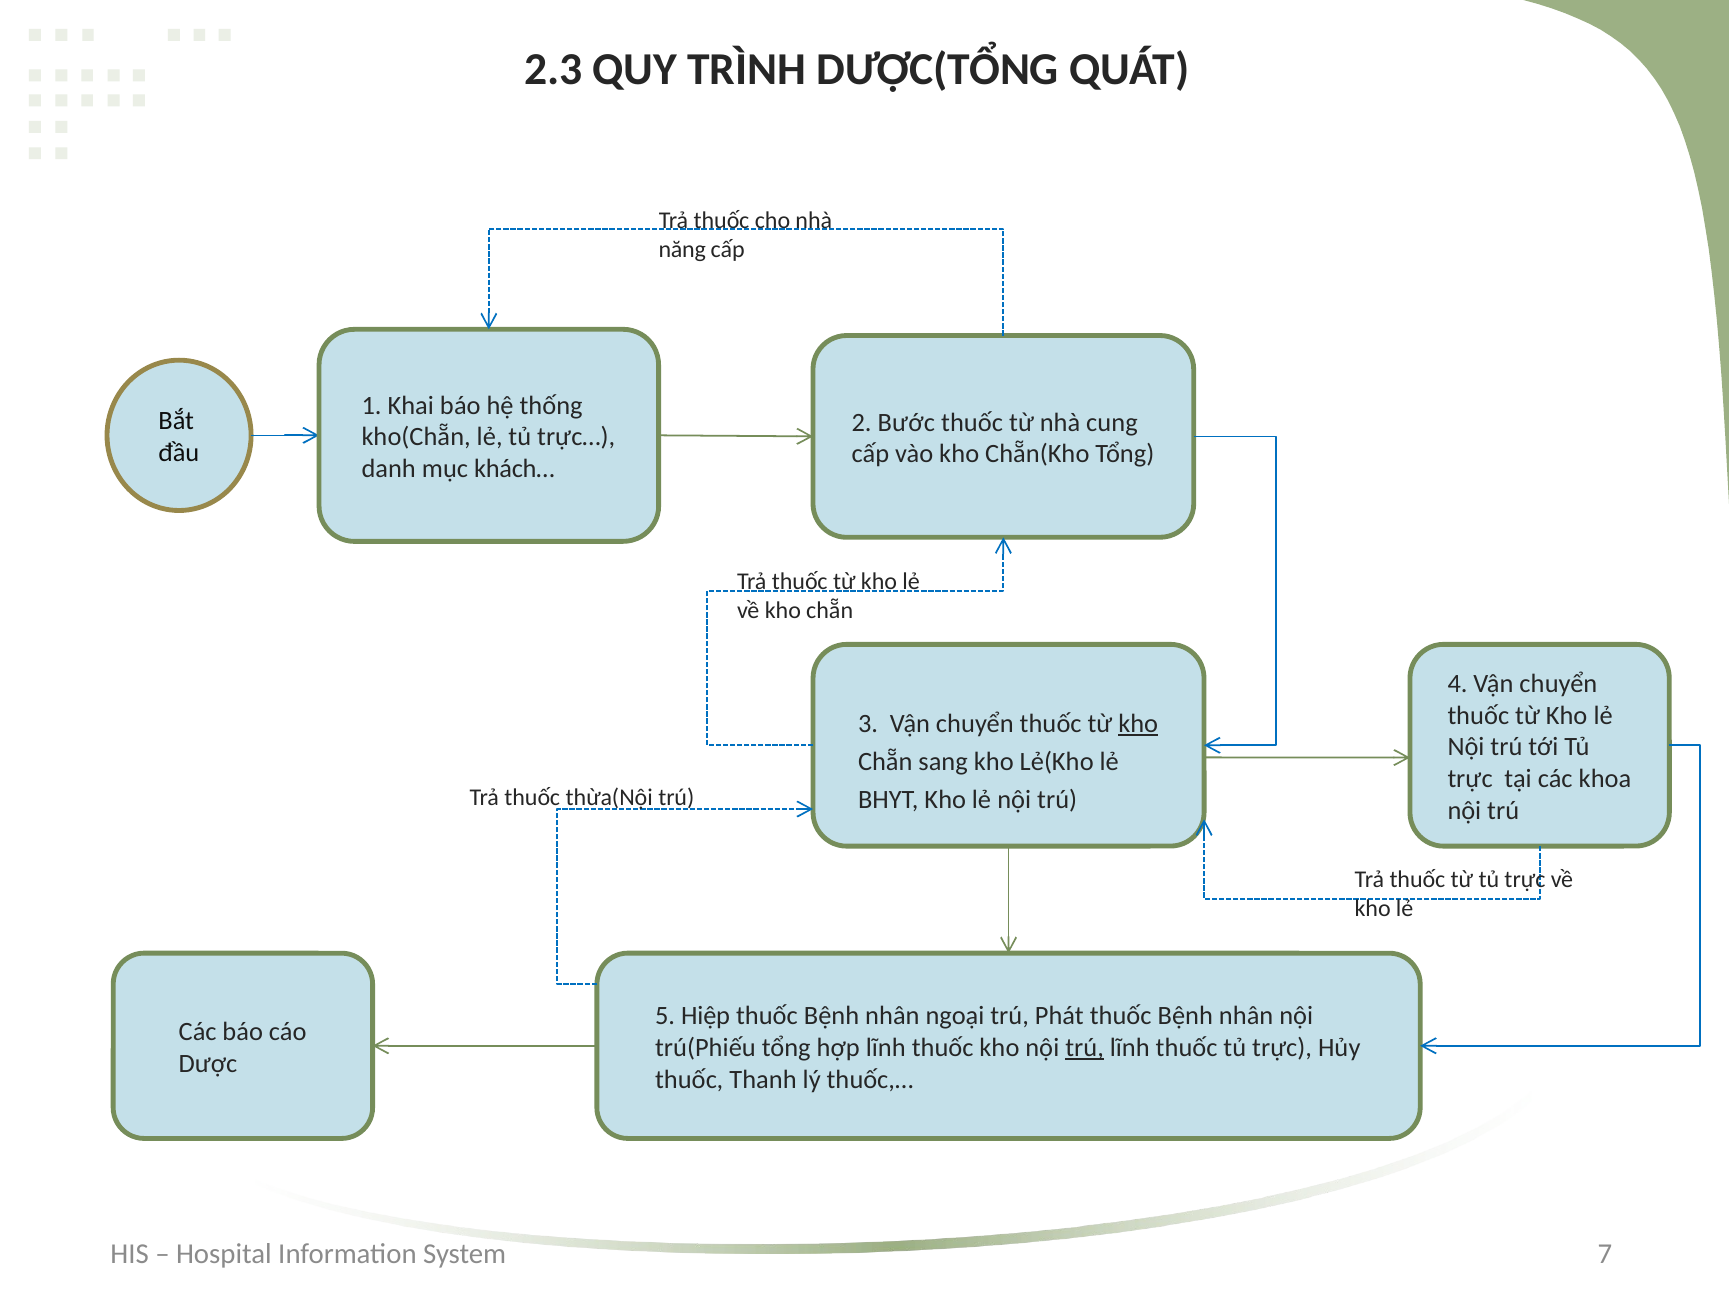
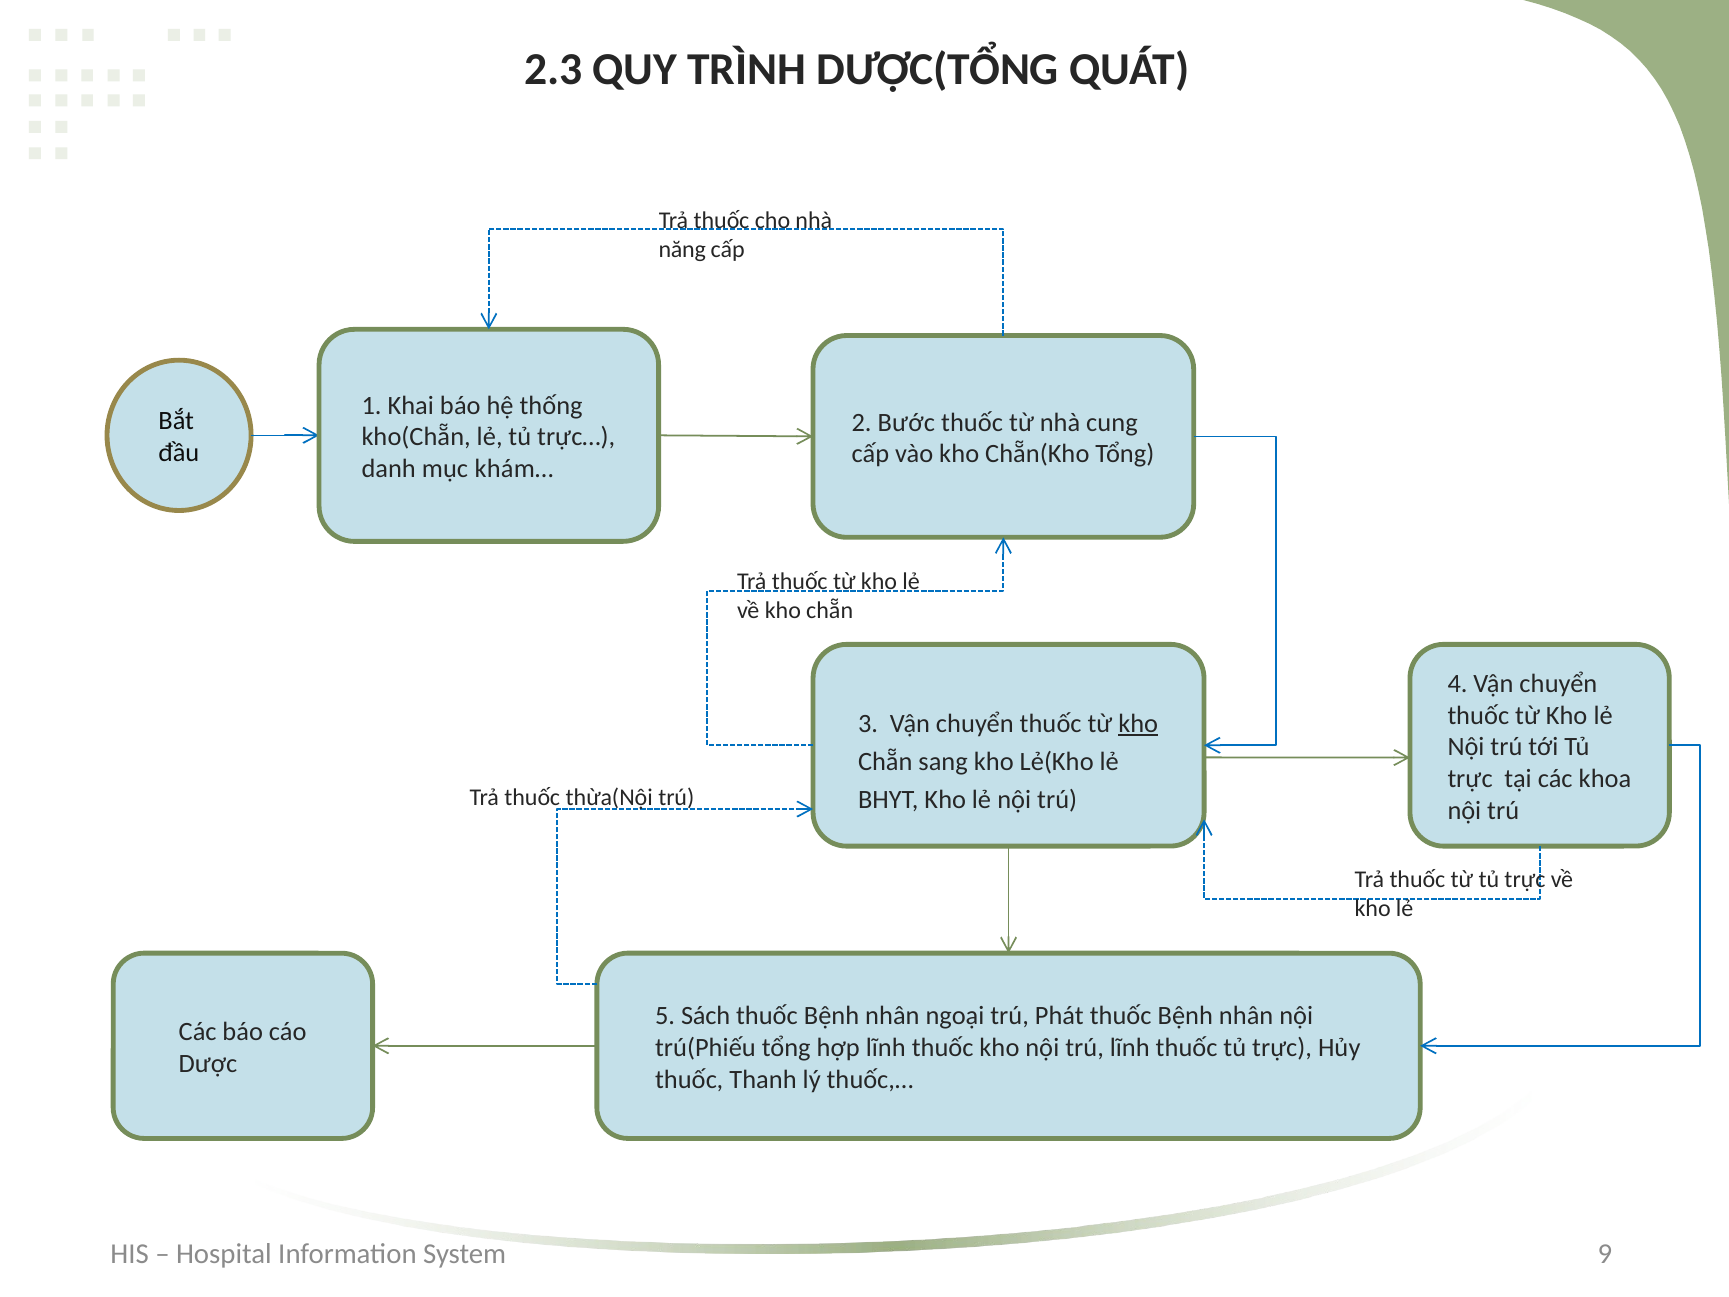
khách…: khách… -> khám…
Hiệp: Hiệp -> Sách
trú at (1085, 1047) underline: present -> none
7: 7 -> 9
